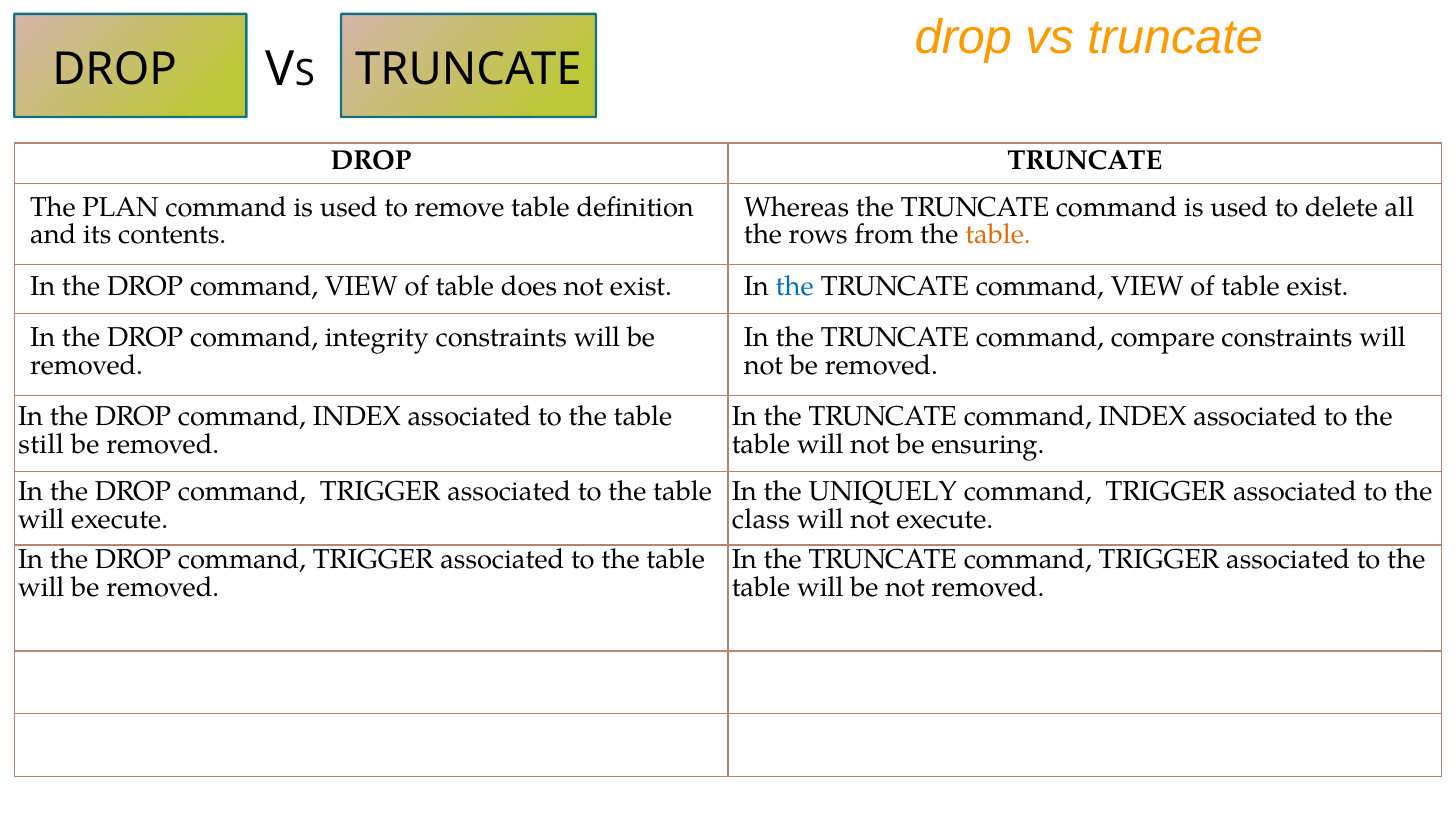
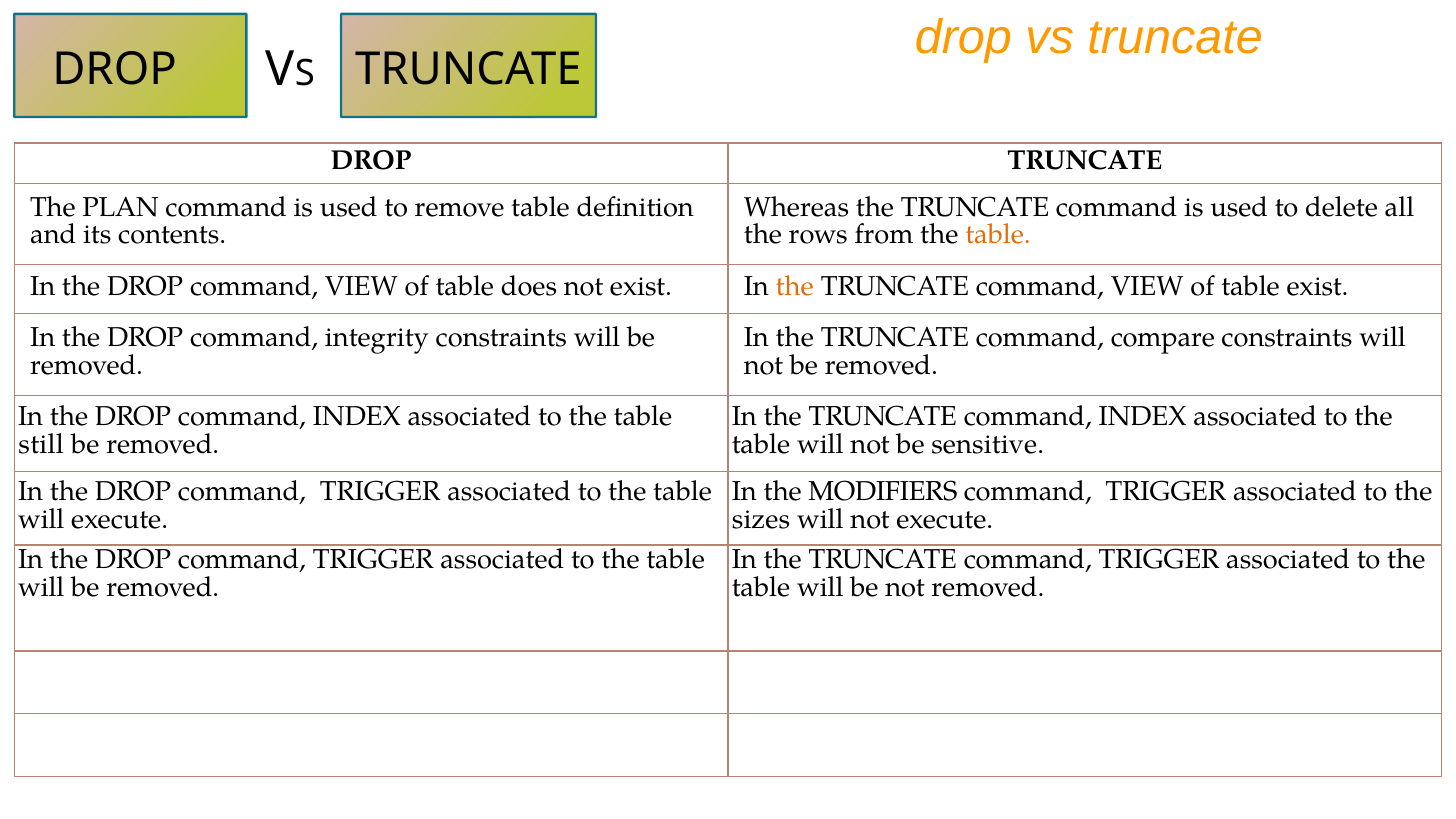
the at (795, 286) colour: blue -> orange
ensuring: ensuring -> sensitive
UNIQUELY: UNIQUELY -> MODIFIERS
class: class -> sizes
